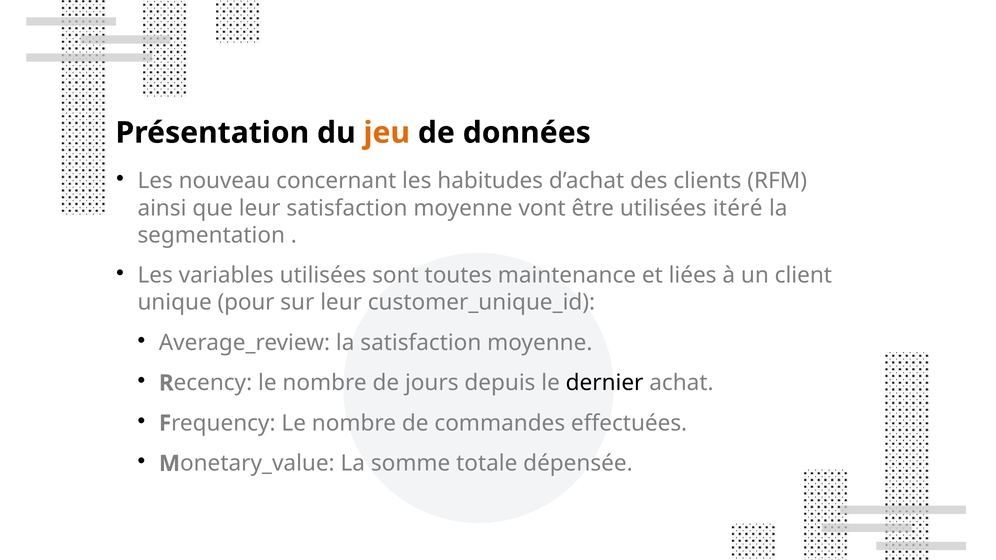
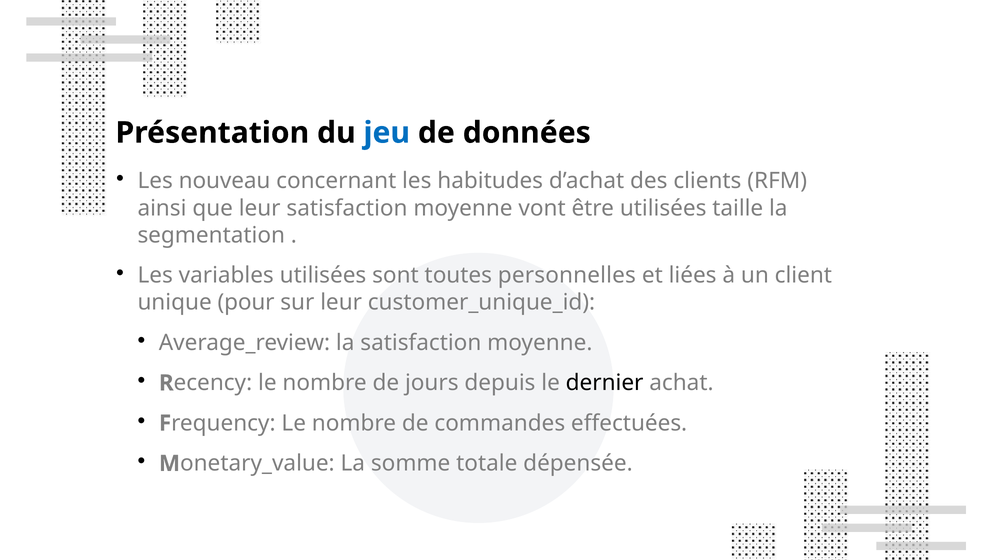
jeu colour: orange -> blue
itéré: itéré -> taille
maintenance: maintenance -> personnelles
